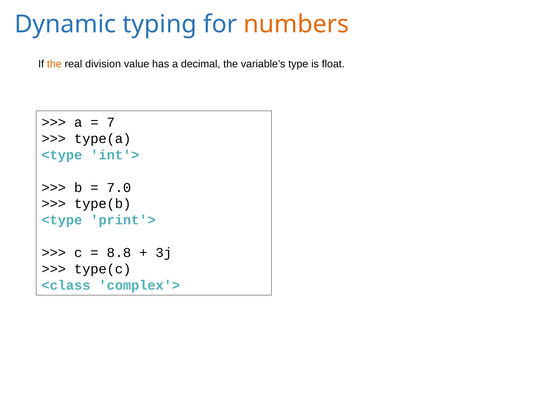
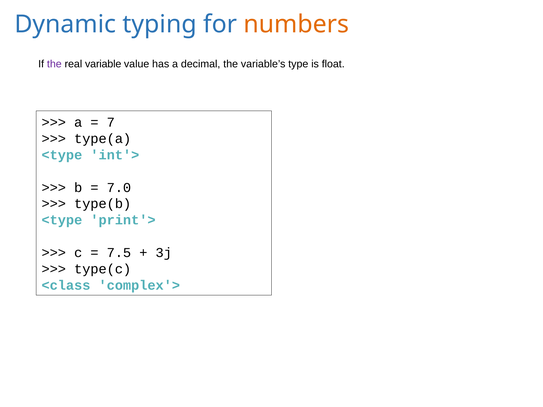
the at (54, 64) colour: orange -> purple
division: division -> variable
8.8: 8.8 -> 7.5
